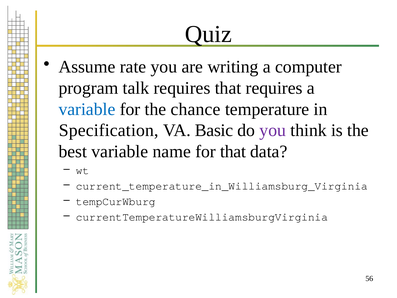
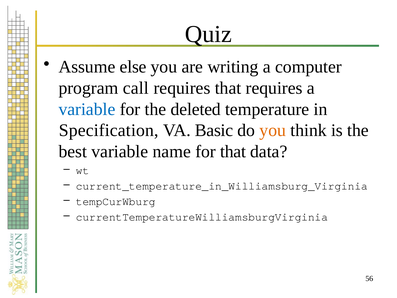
rate: rate -> else
talk: talk -> call
chance: chance -> deleted
you at (273, 130) colour: purple -> orange
